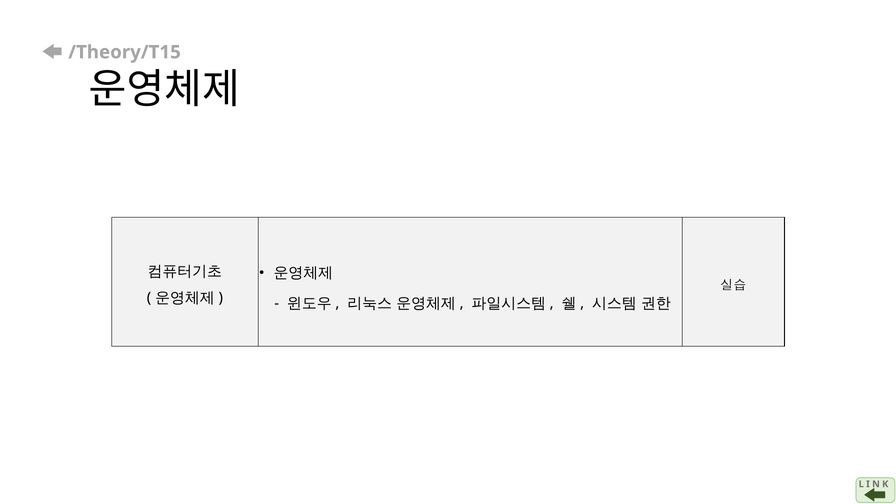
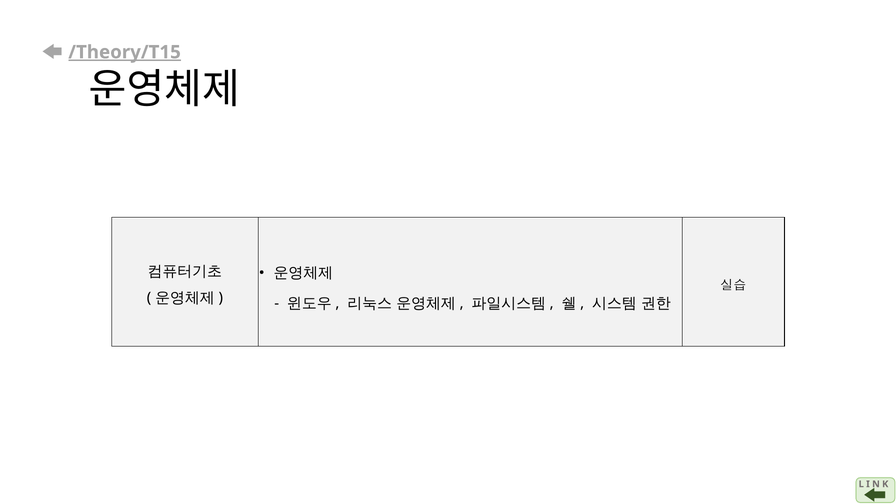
/Theory/T15 underline: none -> present
